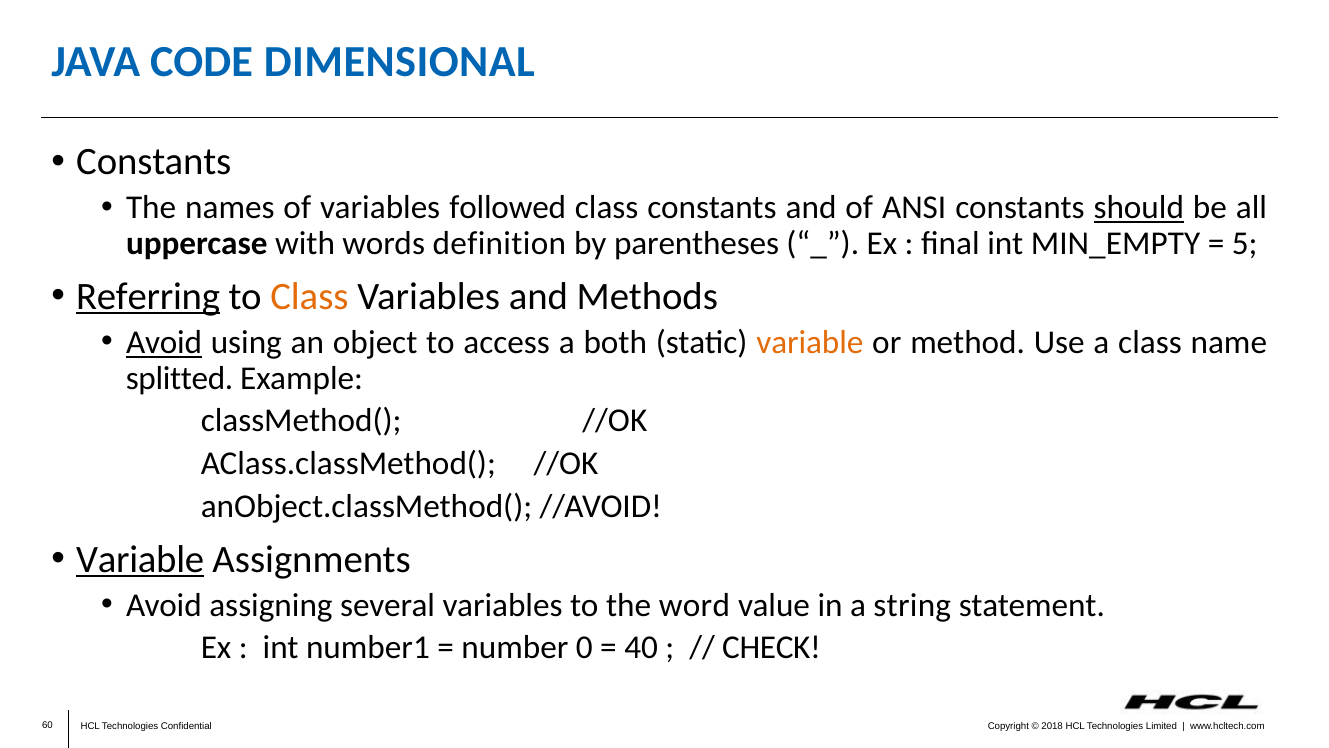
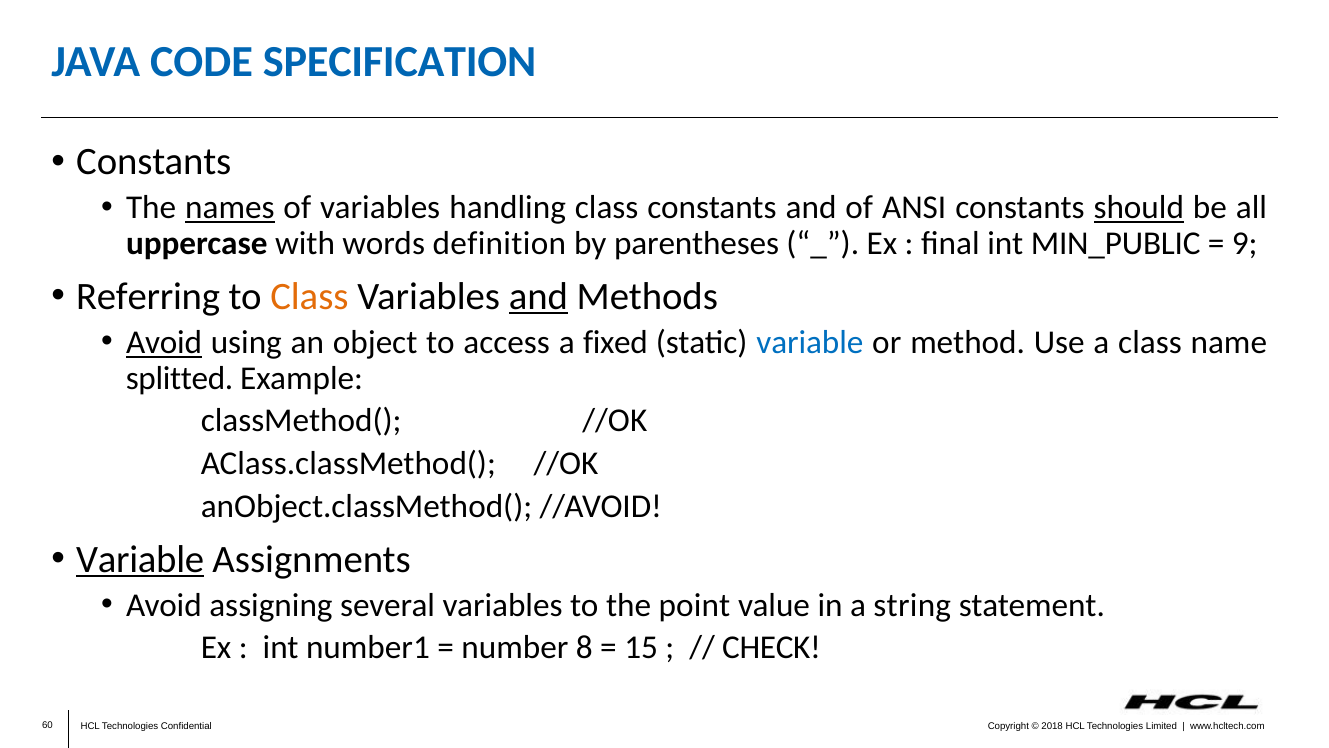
DIMENSIONAL: DIMENSIONAL -> SPECIFICATION
names underline: none -> present
followed: followed -> handling
MIN_EMPTY: MIN_EMPTY -> MIN_PUBLIC
5: 5 -> 9
Referring underline: present -> none
and at (538, 296) underline: none -> present
both: both -> fixed
variable at (810, 342) colour: orange -> blue
word: word -> point
0: 0 -> 8
40: 40 -> 15
